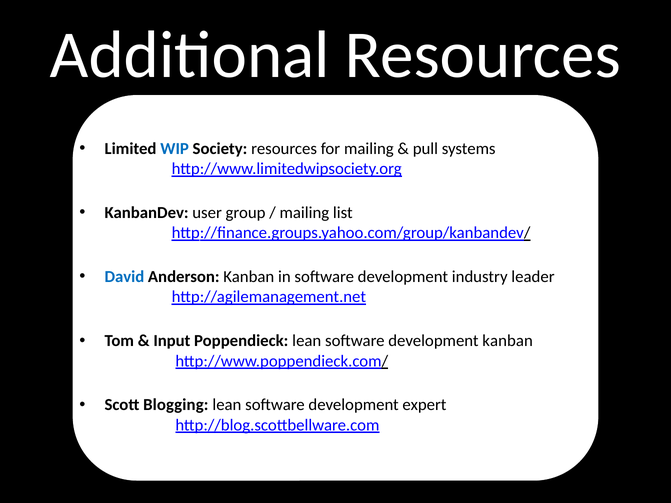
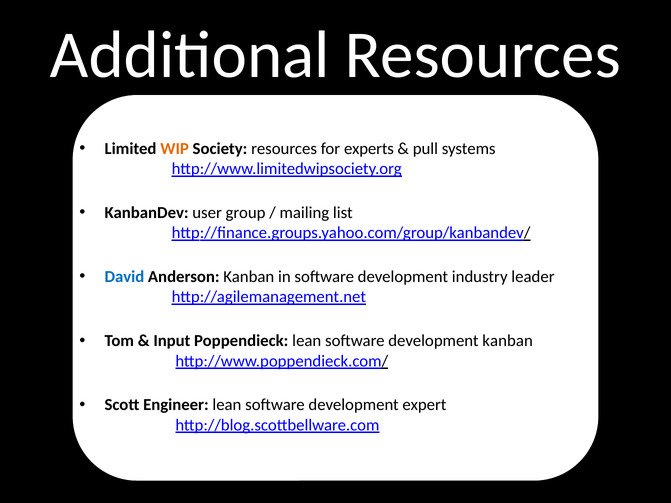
WIP colour: blue -> orange
for mailing: mailing -> experts
Blogging: Blogging -> Engineer
